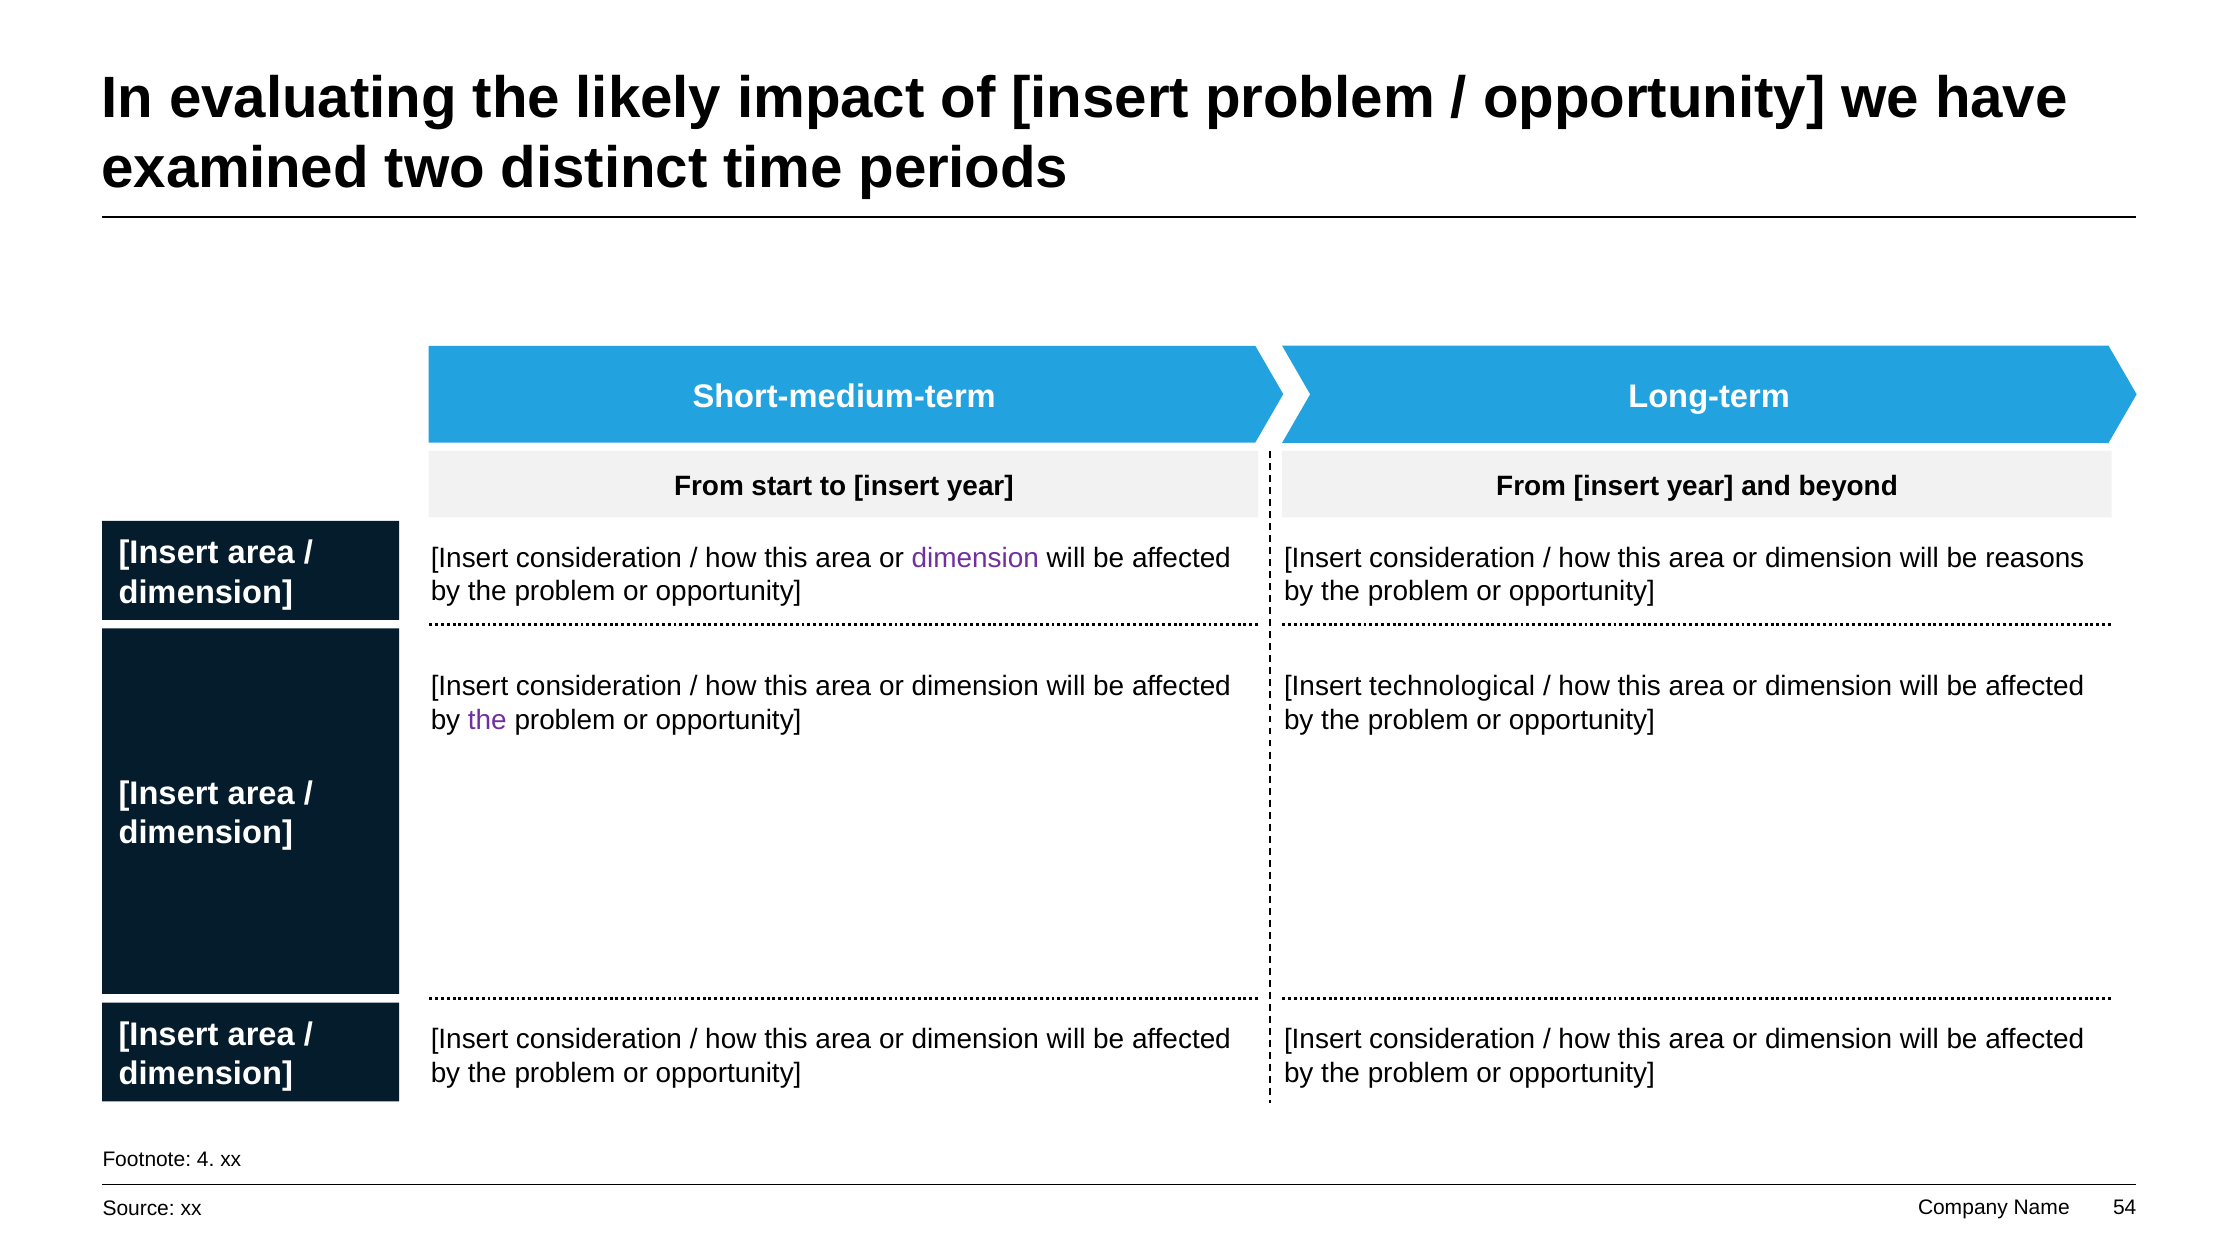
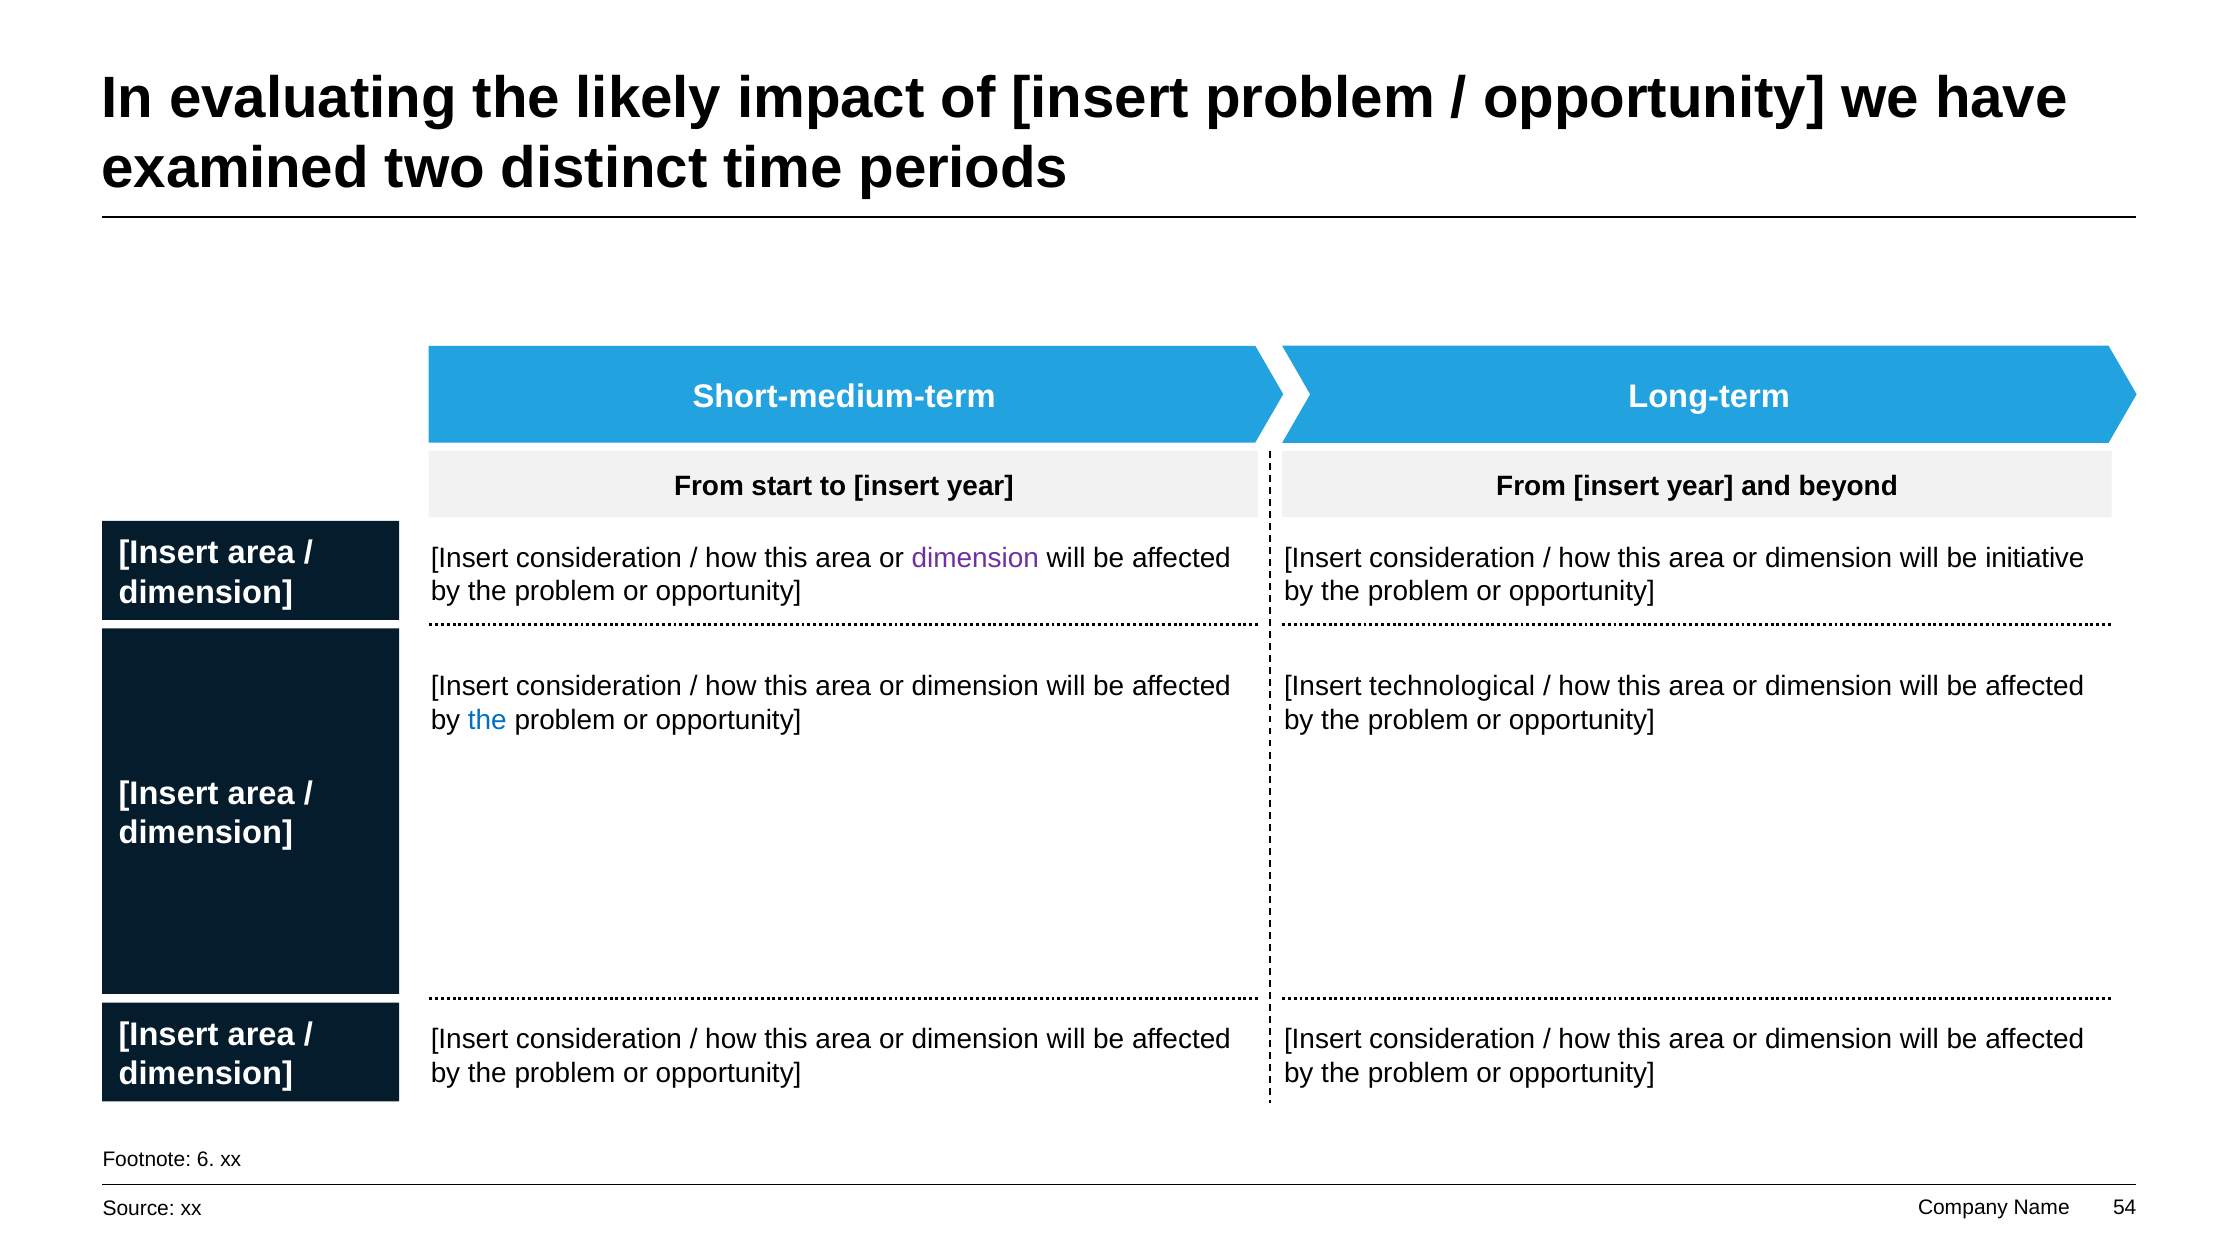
reasons: reasons -> initiative
the at (487, 720) colour: purple -> blue
4: 4 -> 6
